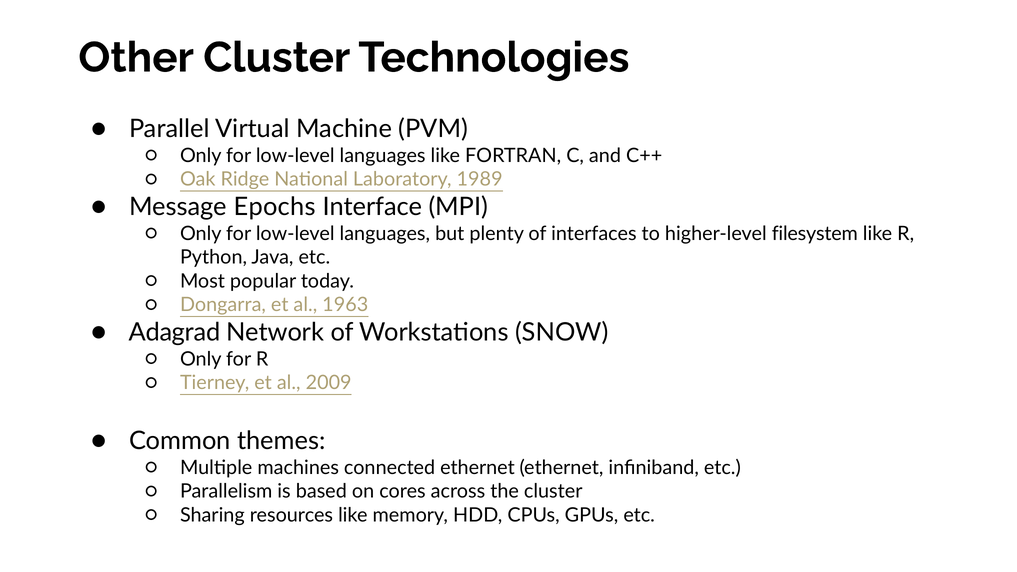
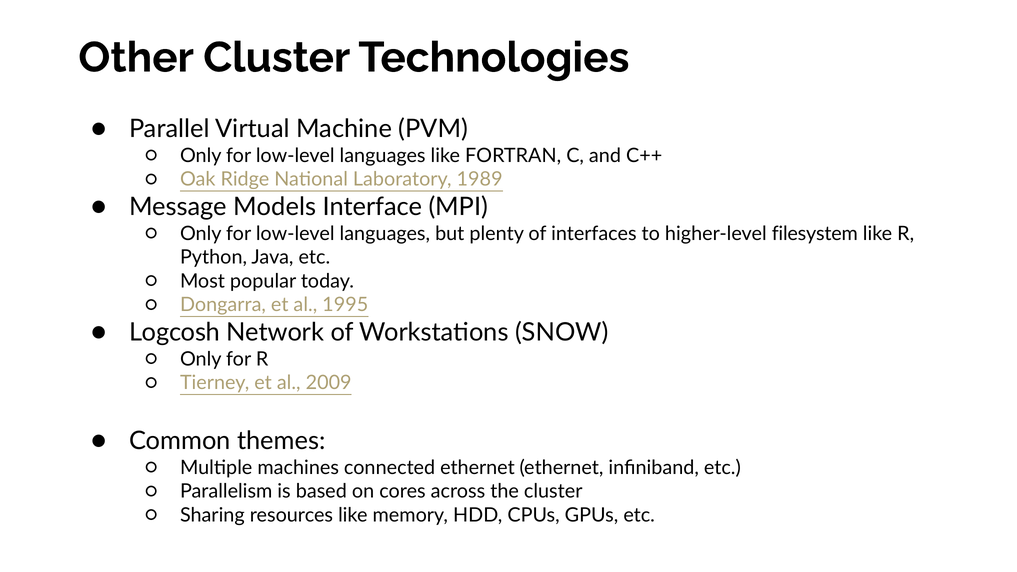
Epochs: Epochs -> Models
1963: 1963 -> 1995
Adagrad: Adagrad -> Logcosh
